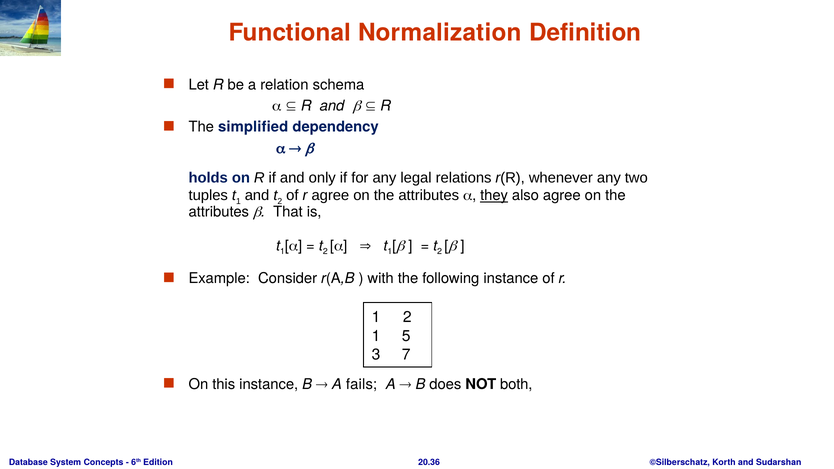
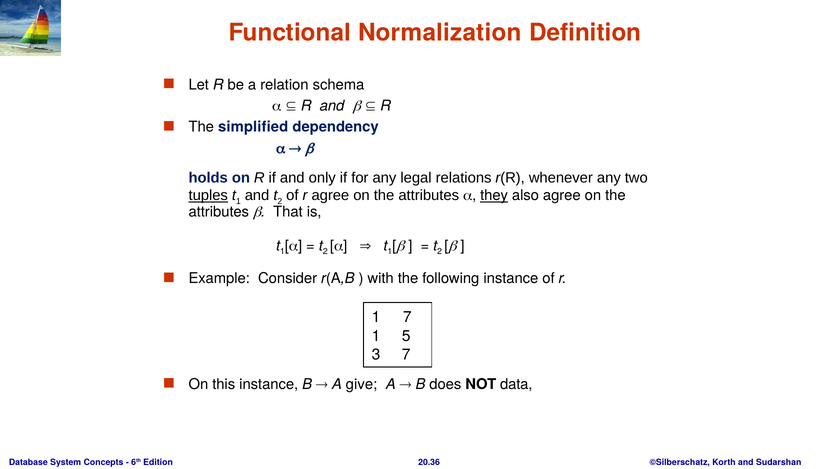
tuples underline: none -> present
1 2: 2 -> 7
fails: fails -> give
both: both -> data
